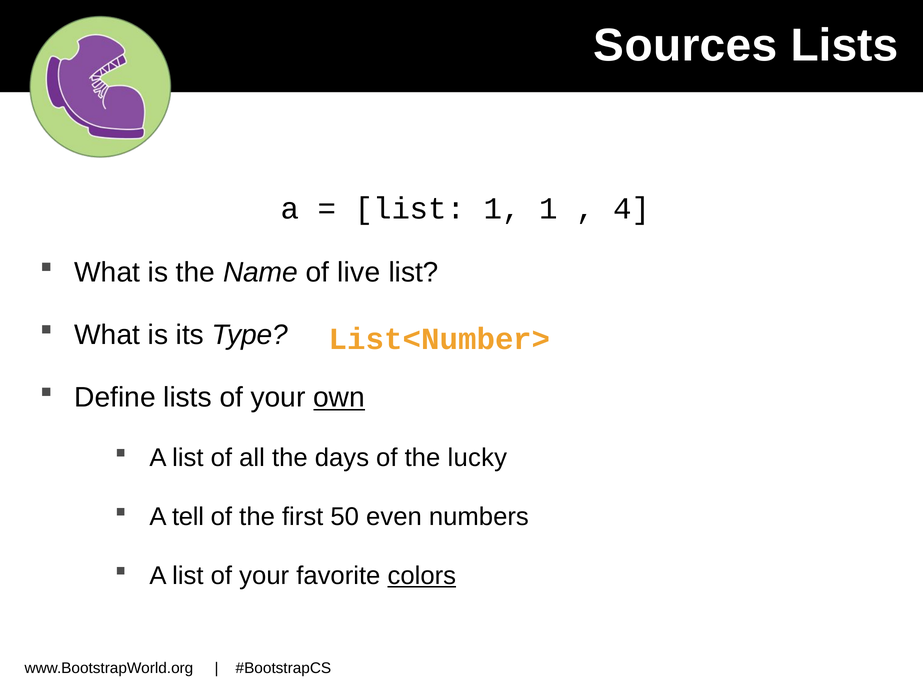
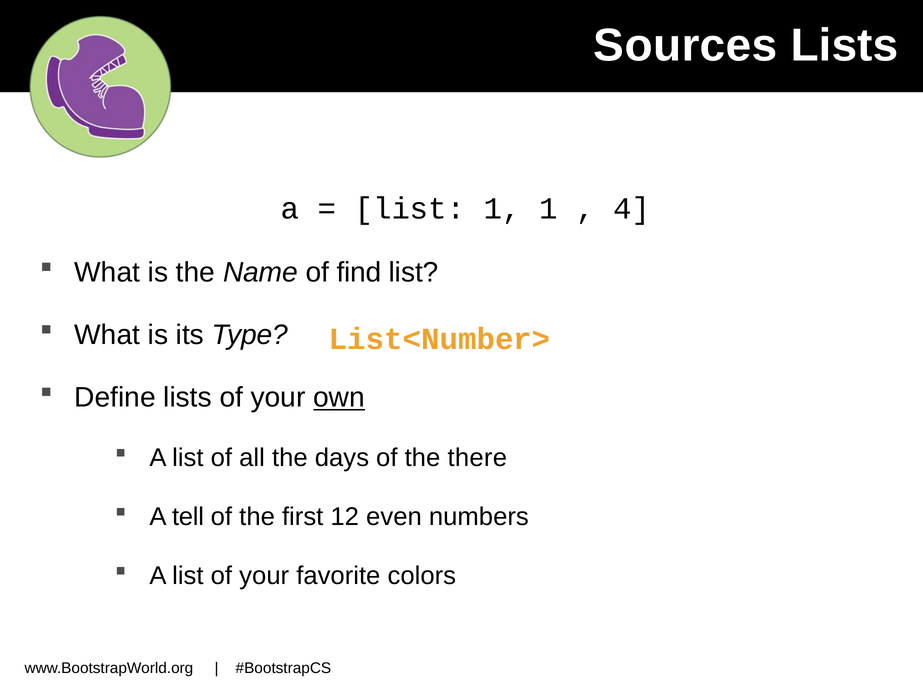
live: live -> find
lucky: lucky -> there
50: 50 -> 12
colors underline: present -> none
